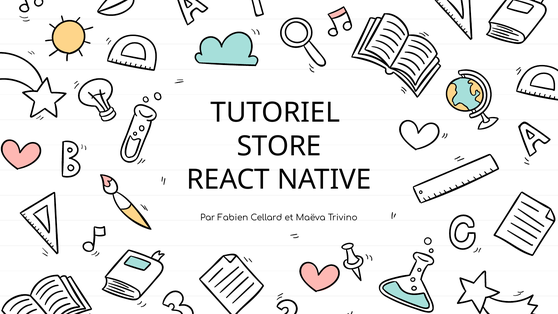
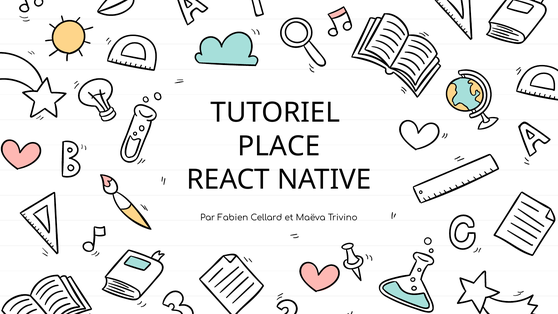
STORE: STORE -> PLACE
